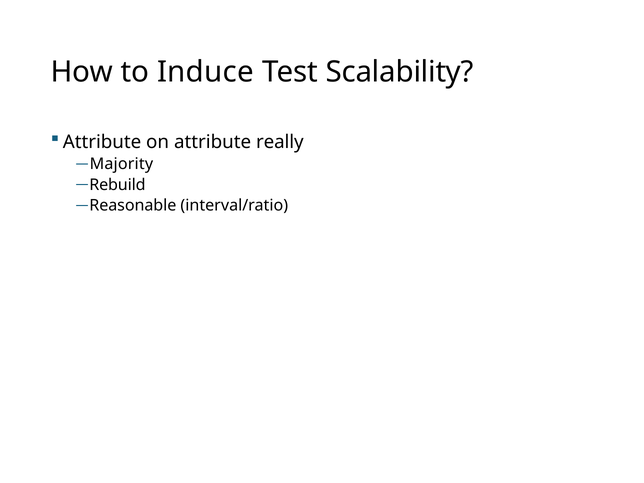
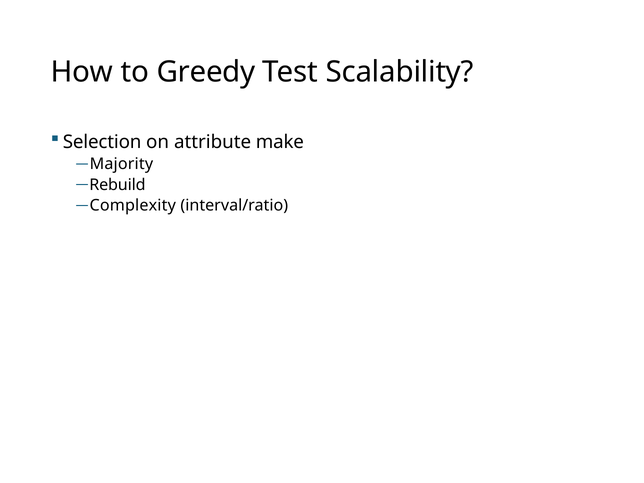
Induce: Induce -> Greedy
Attribute at (102, 142): Attribute -> Selection
really: really -> make
Reasonable: Reasonable -> Complexity
